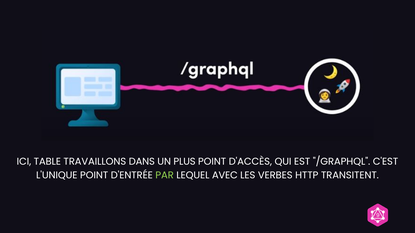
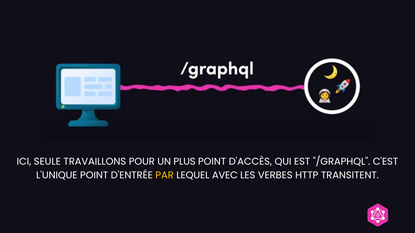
TABLE: TABLE -> SEULE
DANS: DANS -> POUR
PAR colour: light green -> yellow
